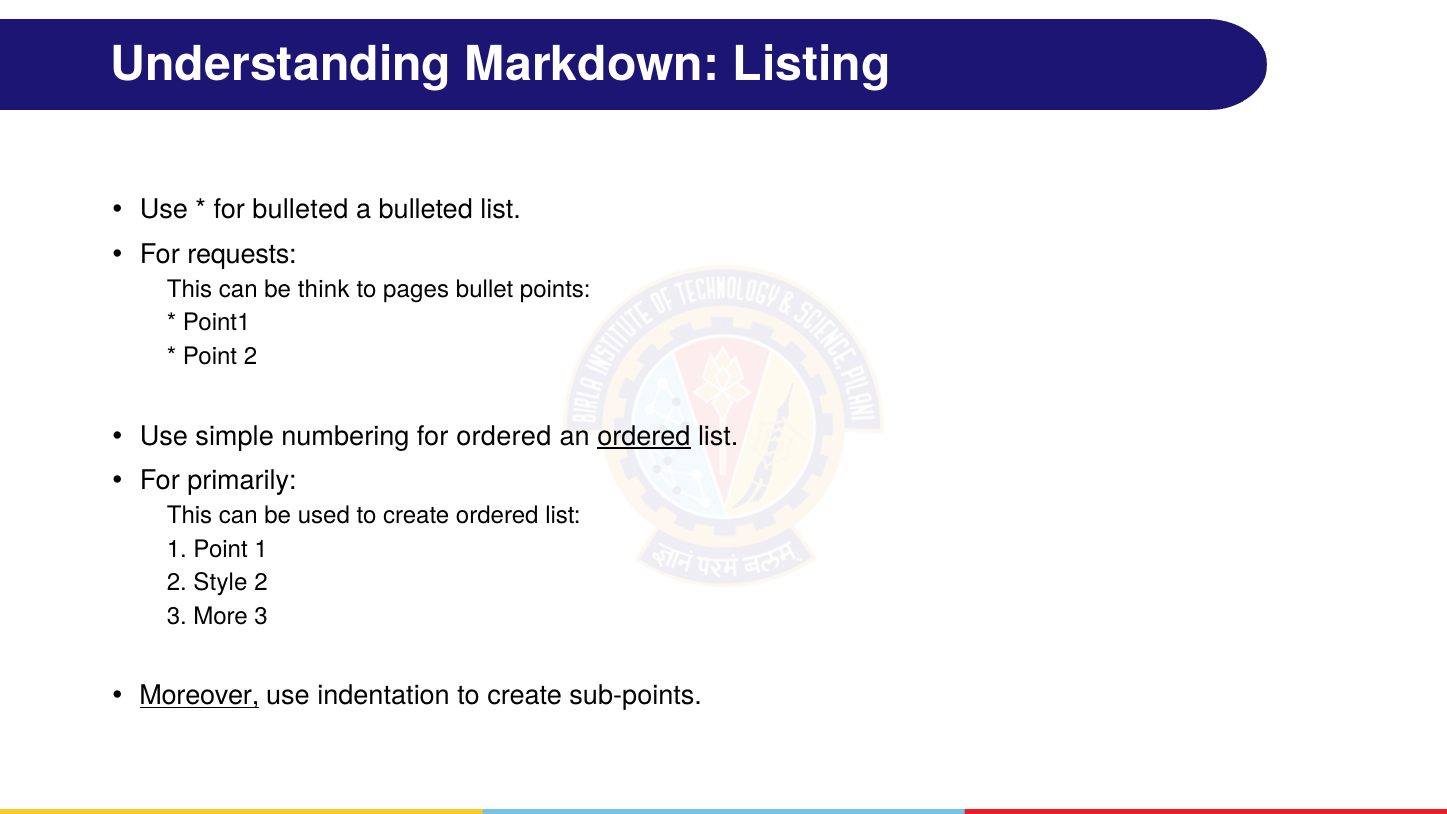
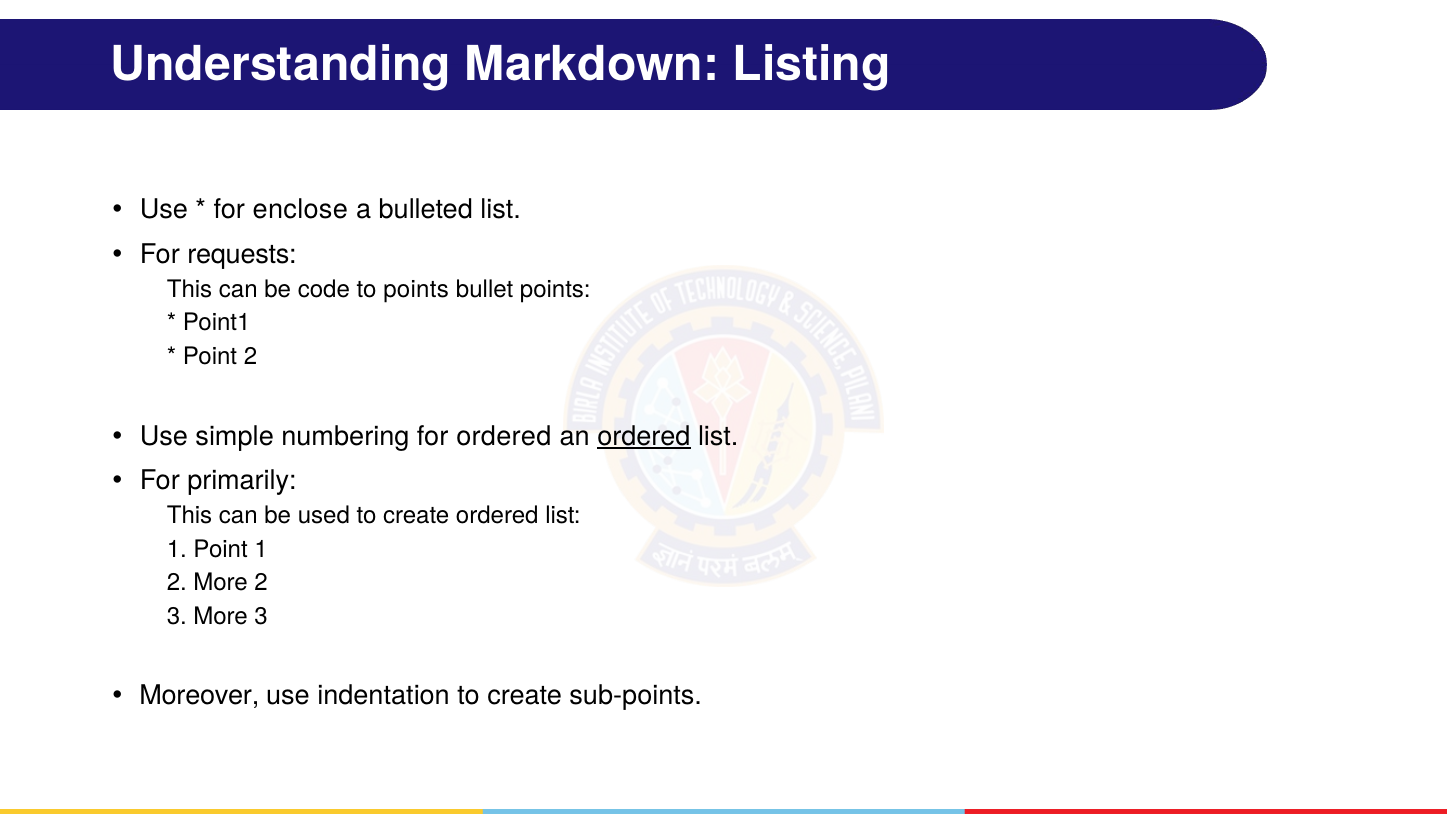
for bulleted: bulleted -> enclose
think: think -> code
to pages: pages -> points
2 Style: Style -> More
Moreover underline: present -> none
